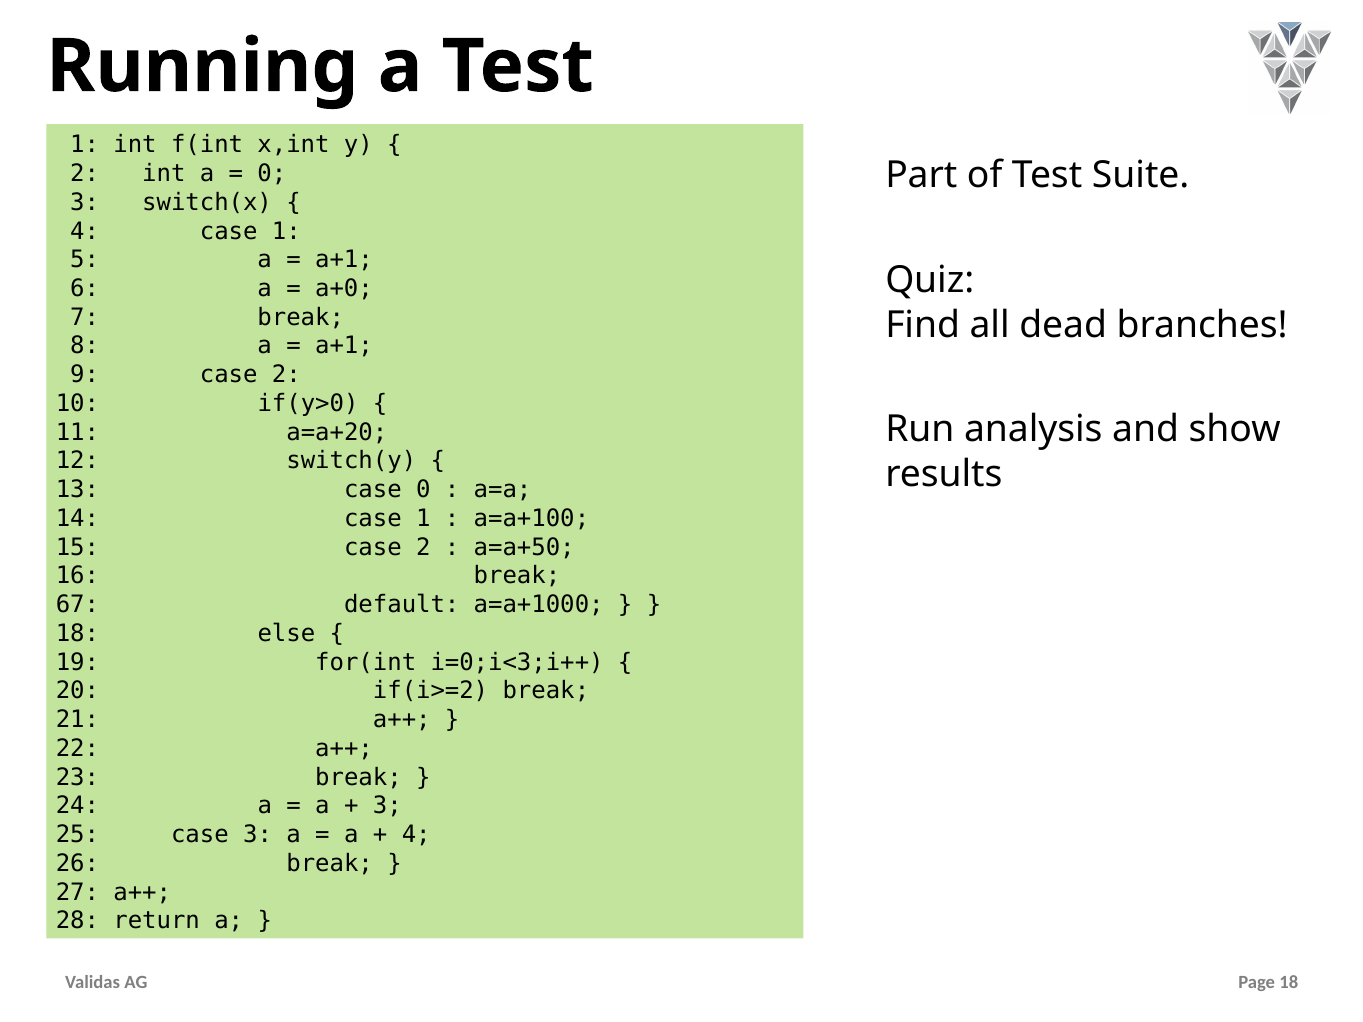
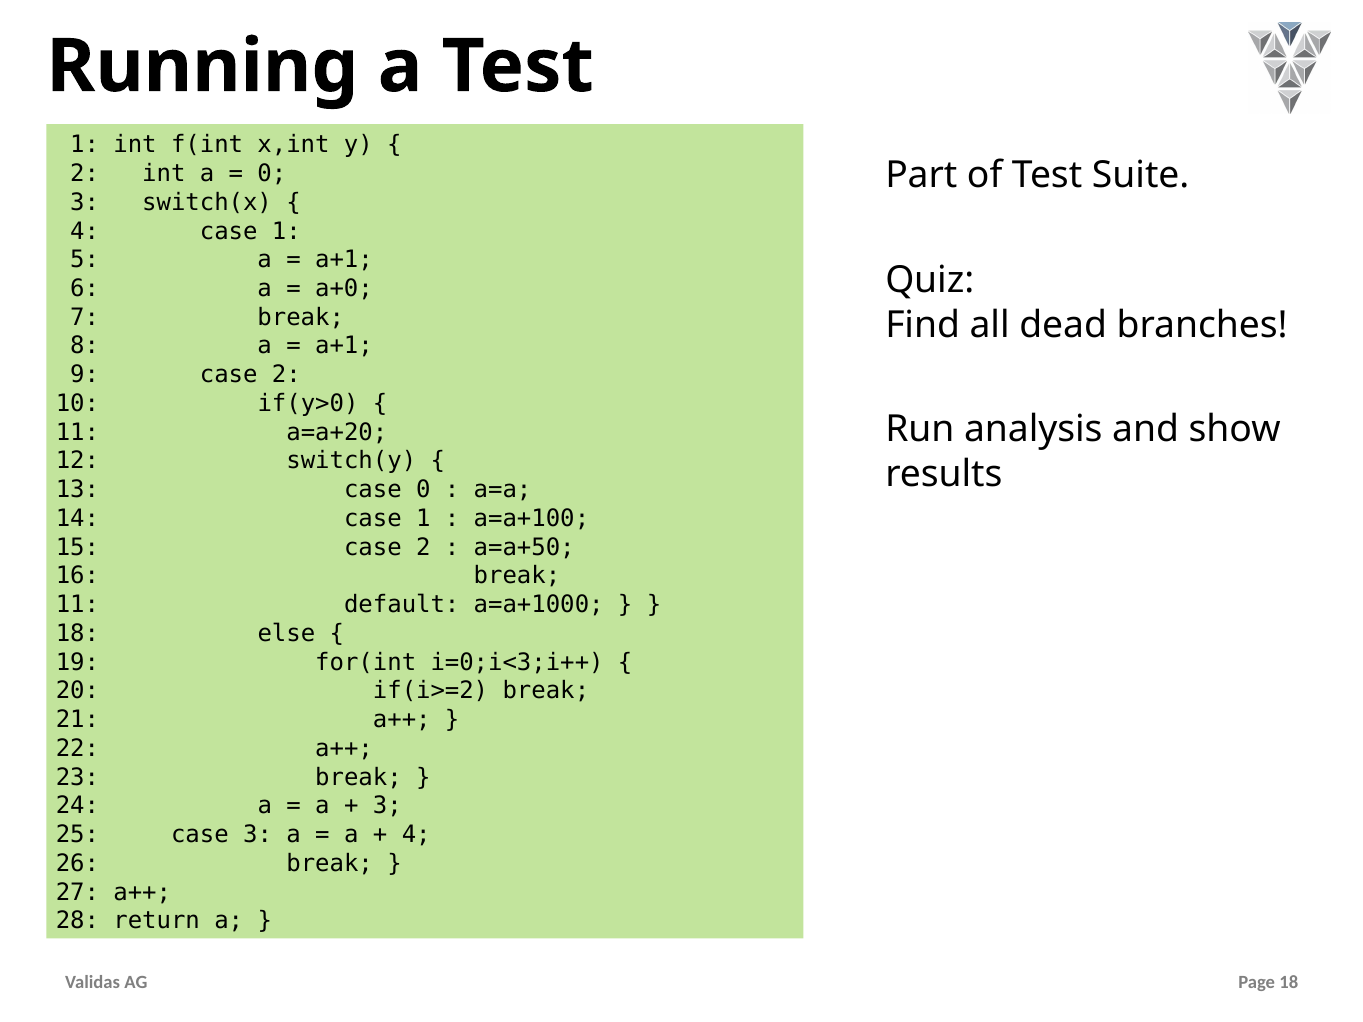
67 at (77, 605): 67 -> 11
